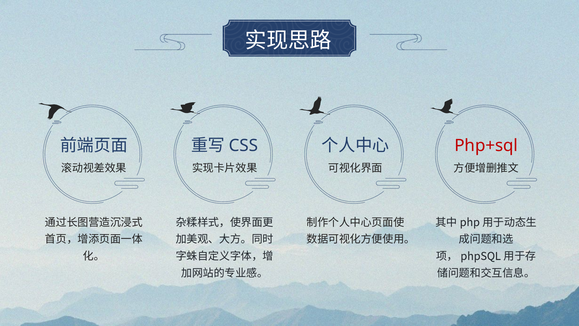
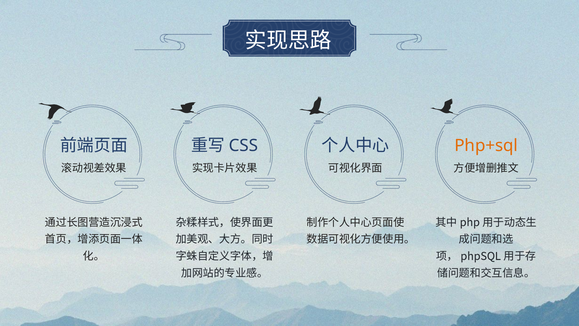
Php+sql colour: red -> orange
